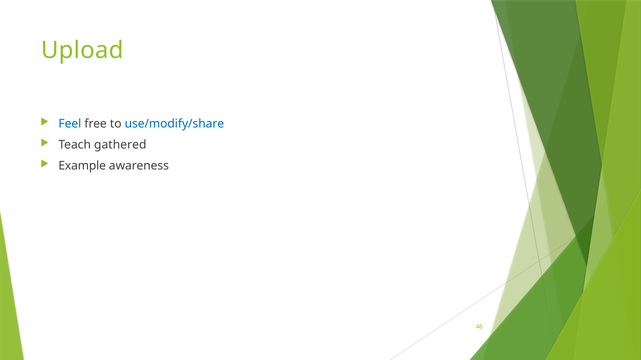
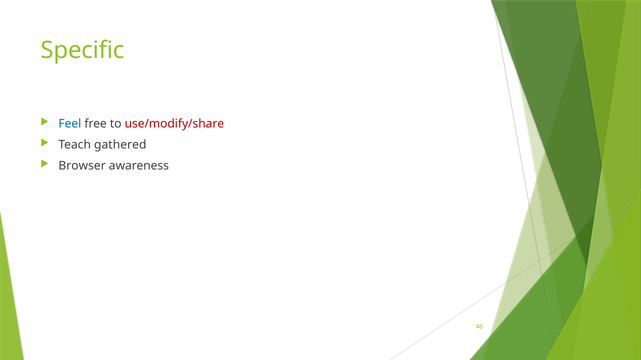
Upload: Upload -> Specific
use/modify/share colour: blue -> red
Example: Example -> Browser
